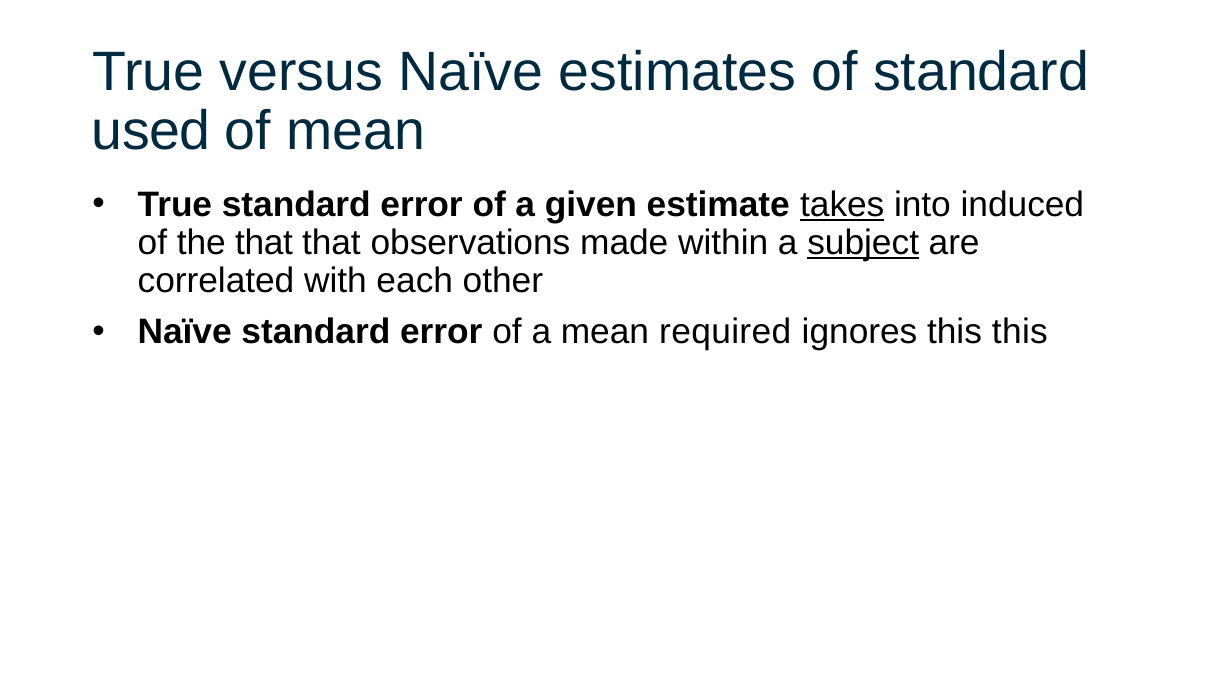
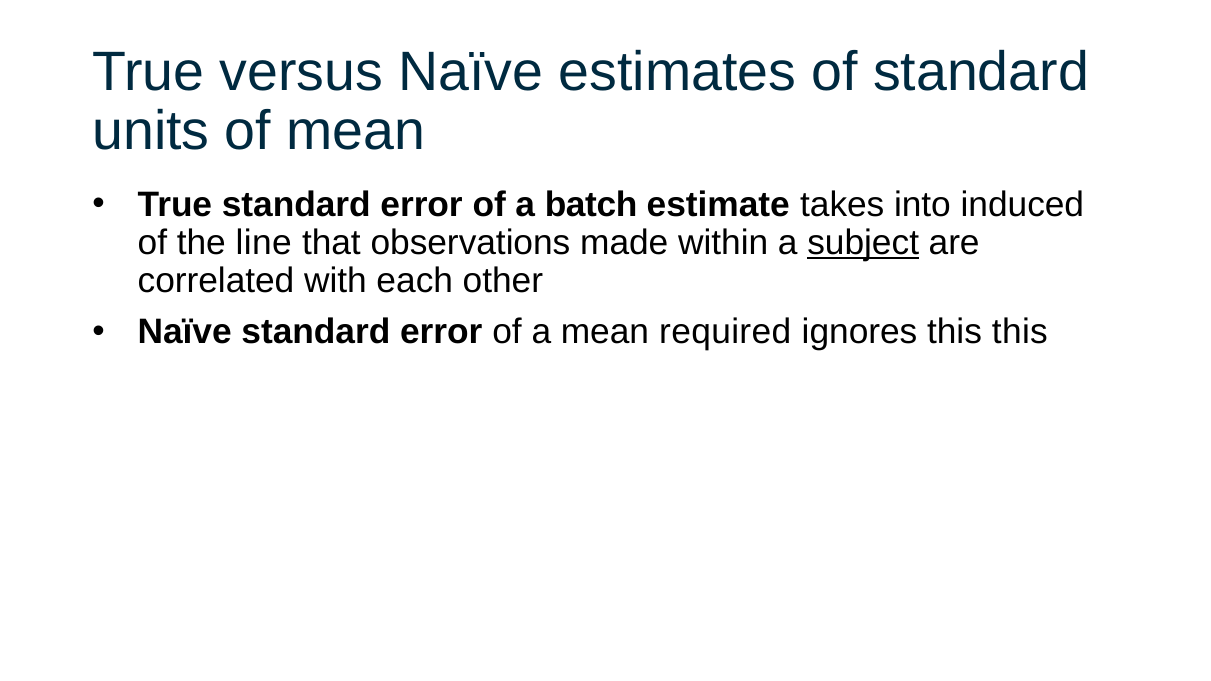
used: used -> units
given: given -> batch
takes underline: present -> none
the that: that -> line
